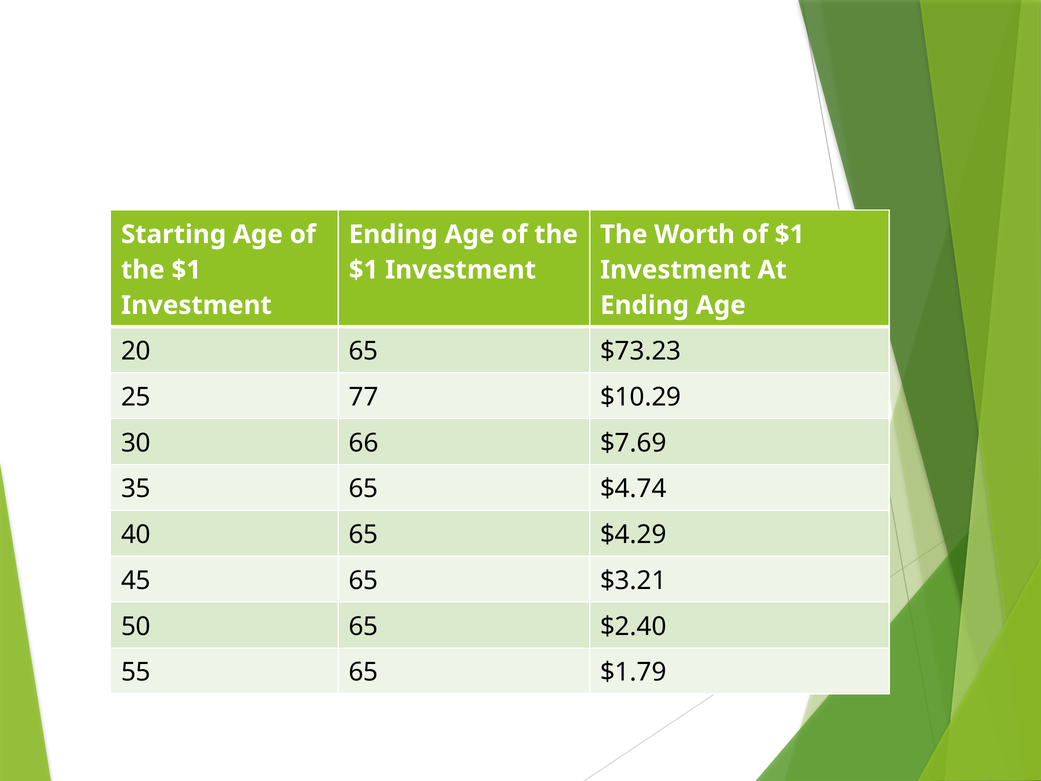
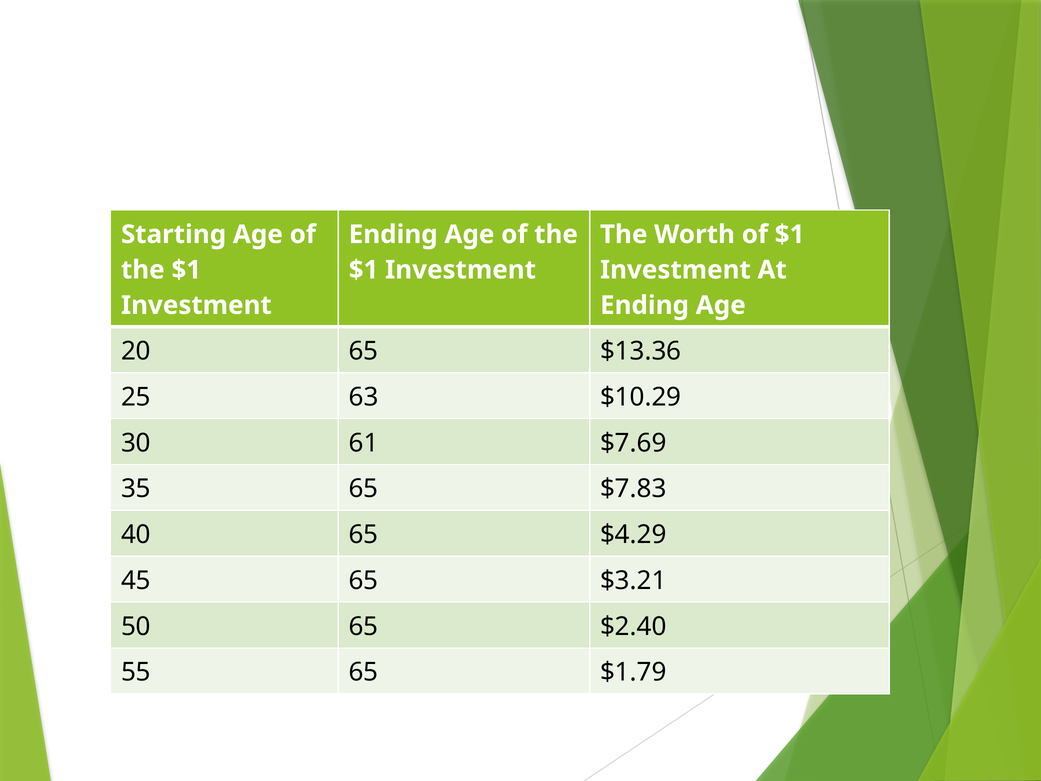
$73.23: $73.23 -> $13.36
77: 77 -> 63
66: 66 -> 61
$4.74: $4.74 -> $7.83
